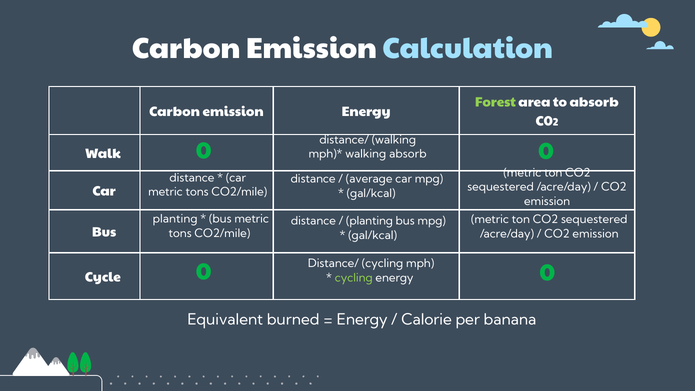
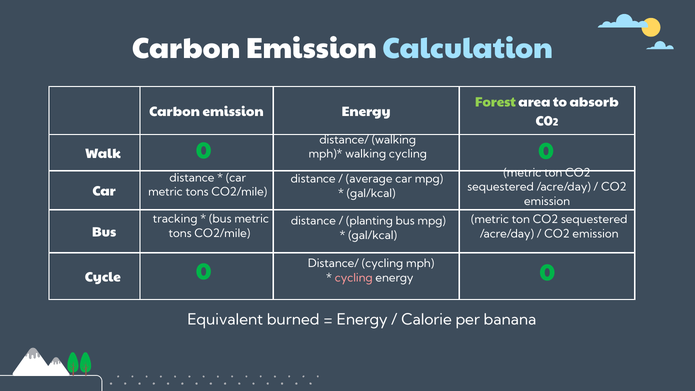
walking absorb: absorb -> cycling
planting at (175, 219): planting -> tracking
cycling at (354, 278) colour: light green -> pink
